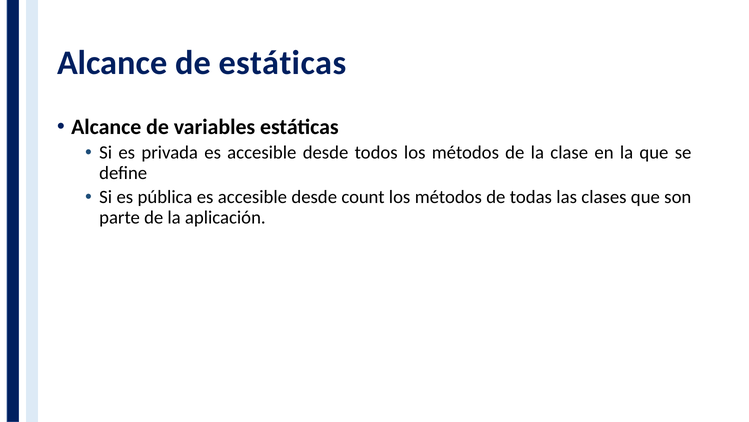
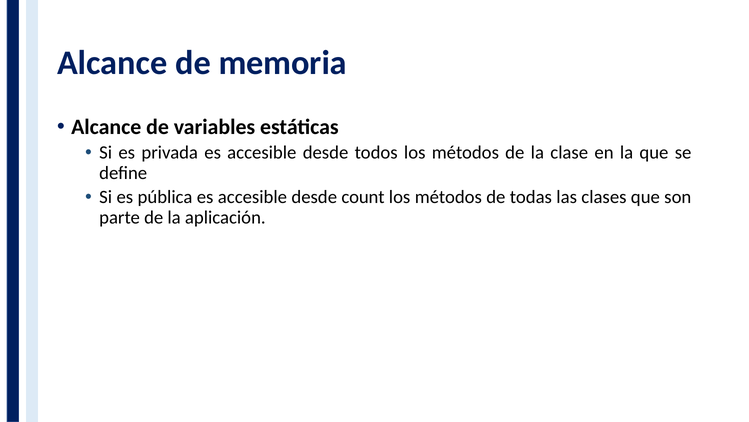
de estáticas: estáticas -> memoria
